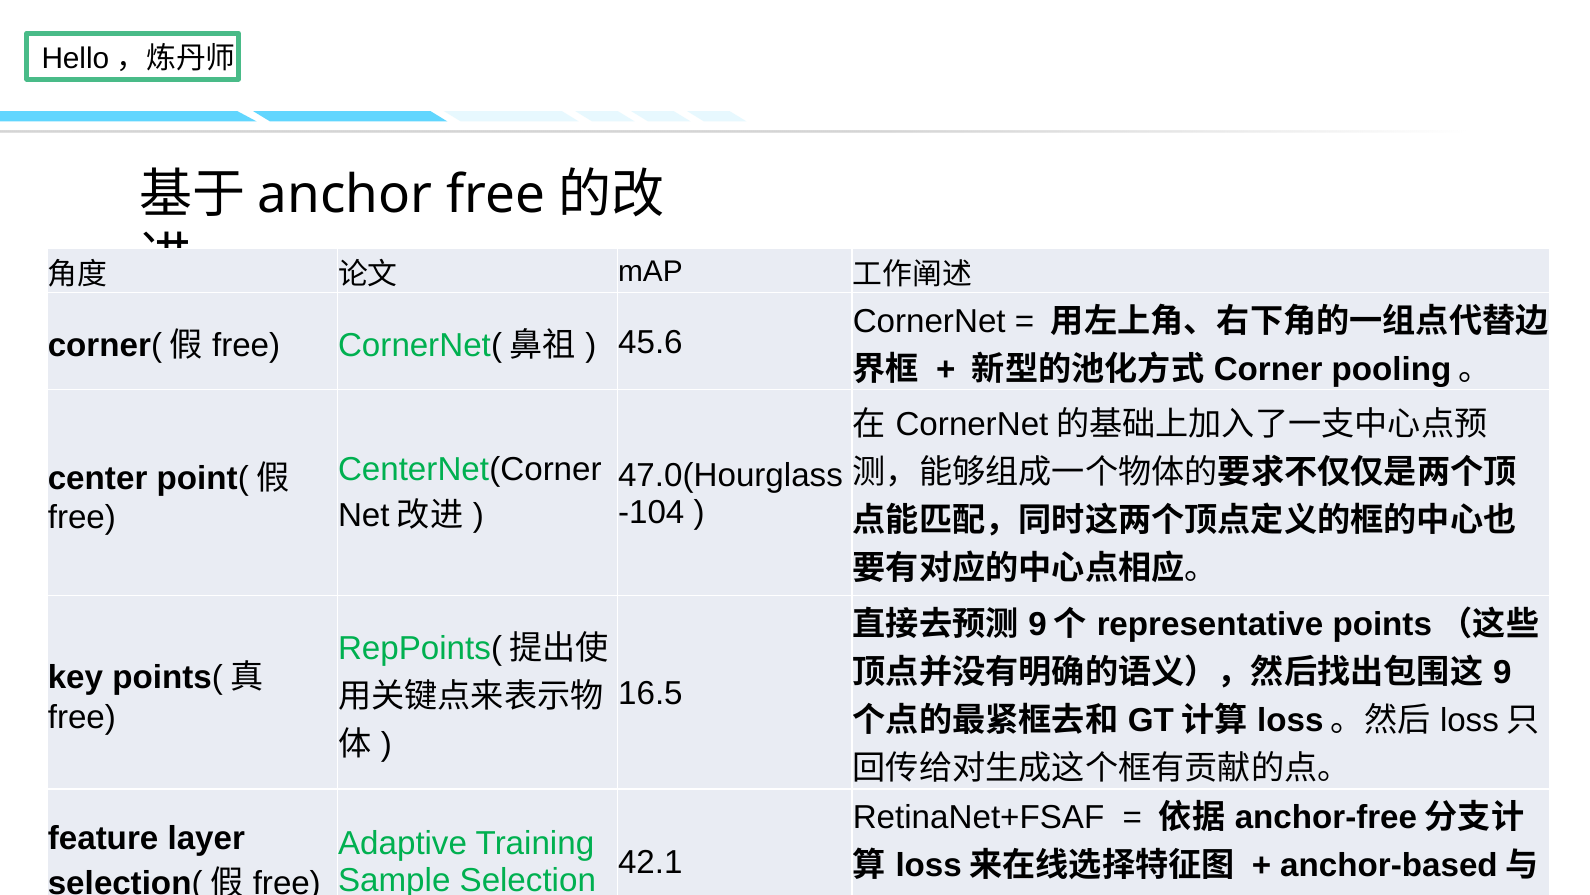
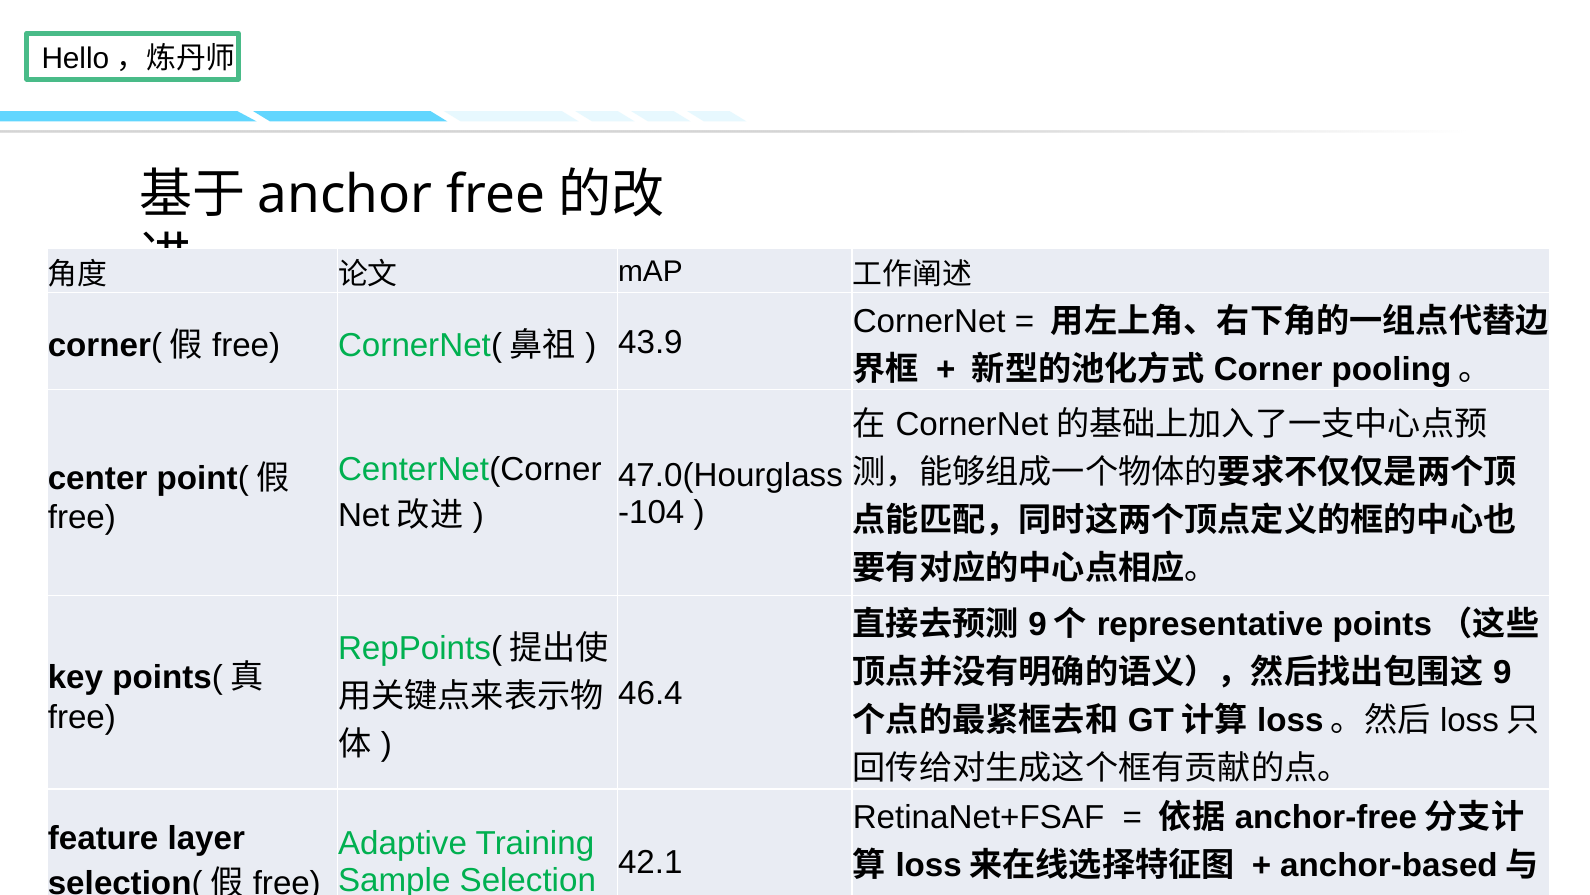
45.6: 45.6 -> 43.9
16.5: 16.5 -> 46.4
